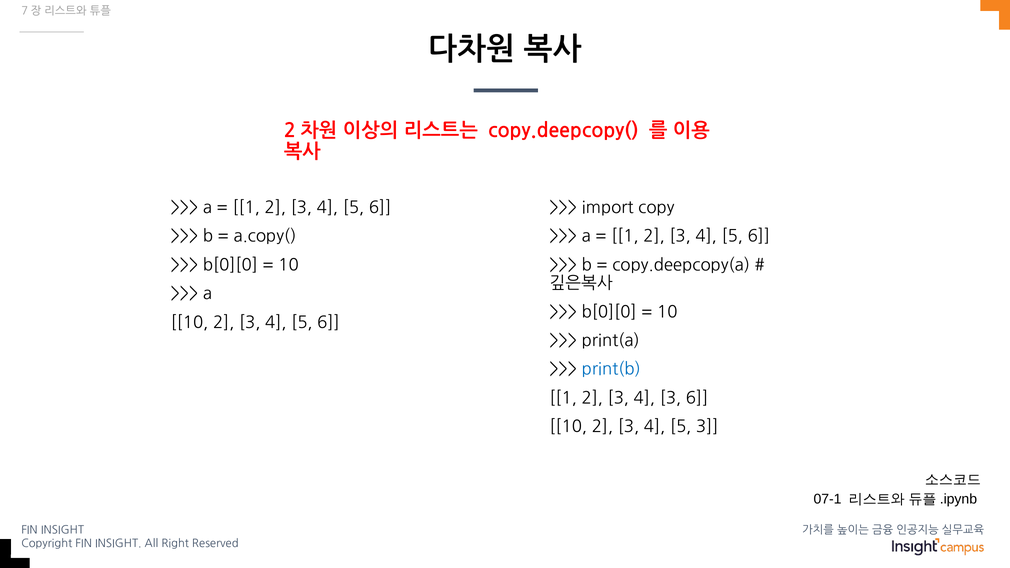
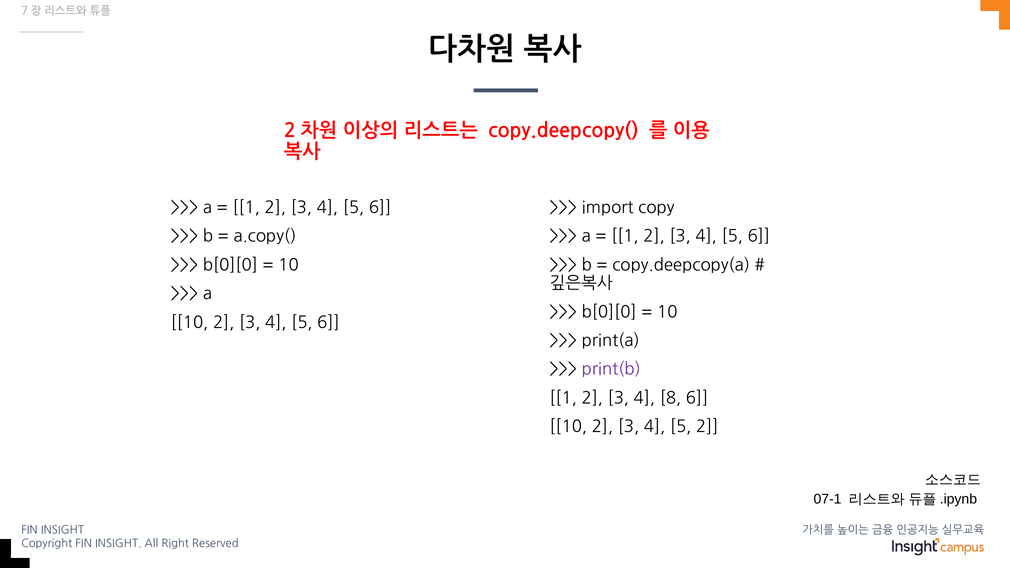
print(b colour: blue -> purple
4 3: 3 -> 8
5 3: 3 -> 2
